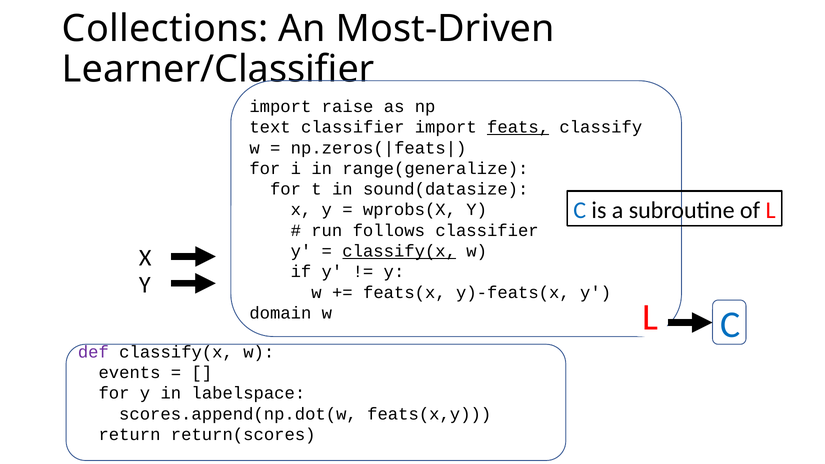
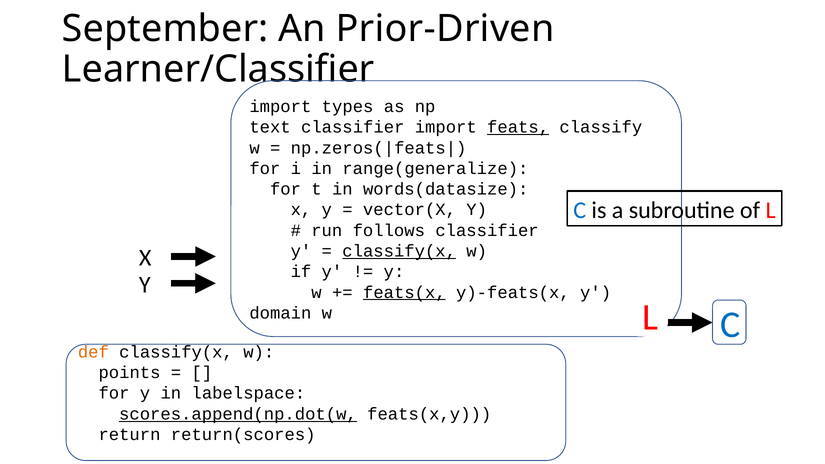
Collections: Collections -> September
Most-Driven: Most-Driven -> Prior-Driven
raise: raise -> types
sound(datasize: sound(datasize -> words(datasize
wprobs(X: wprobs(X -> vector(X
feats(x underline: none -> present
def colour: purple -> orange
events: events -> points
scores.append(np.dot(w underline: none -> present
